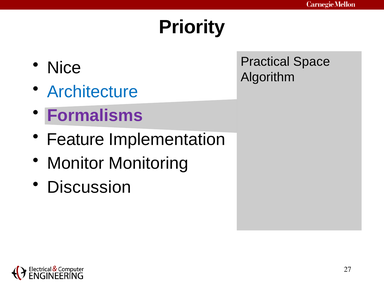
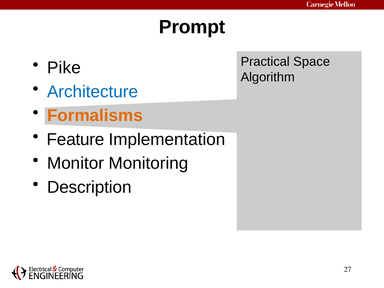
Priority: Priority -> Prompt
Nice: Nice -> Pike
Formalisms colour: purple -> orange
Discussion: Discussion -> Description
